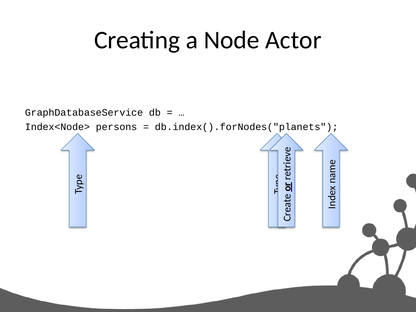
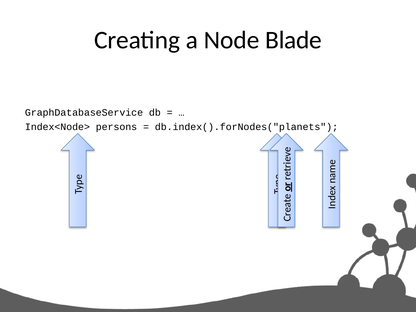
Actor: Actor -> Blade
